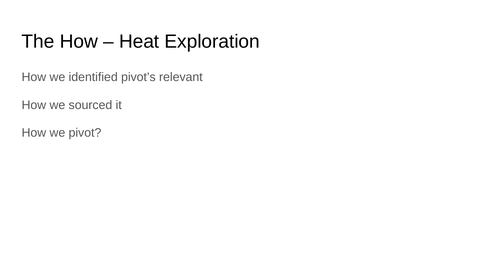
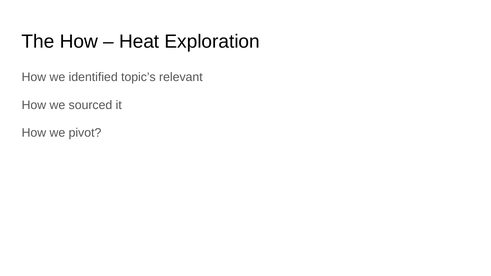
pivot’s: pivot’s -> topic’s
